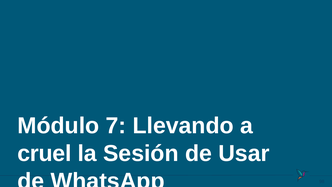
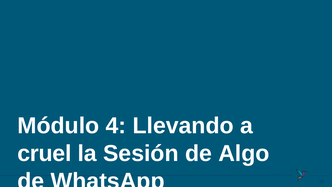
7: 7 -> 4
Usar: Usar -> Algo
